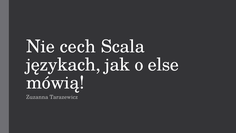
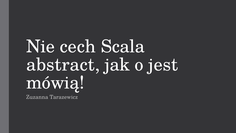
językach: językach -> abstract
else: else -> jest
